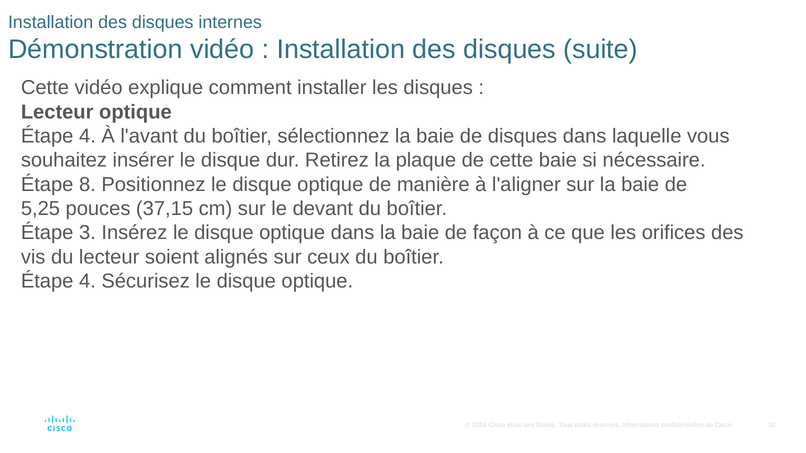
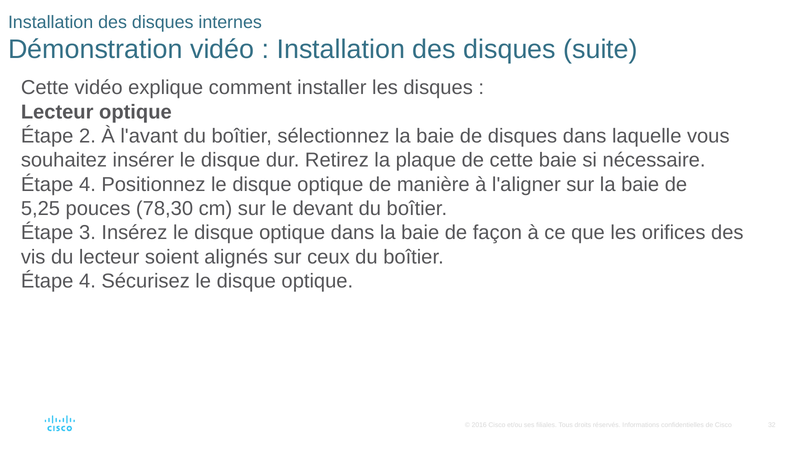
4 at (87, 136): 4 -> 2
8 at (87, 185): 8 -> 4
37,15: 37,15 -> 78,30
